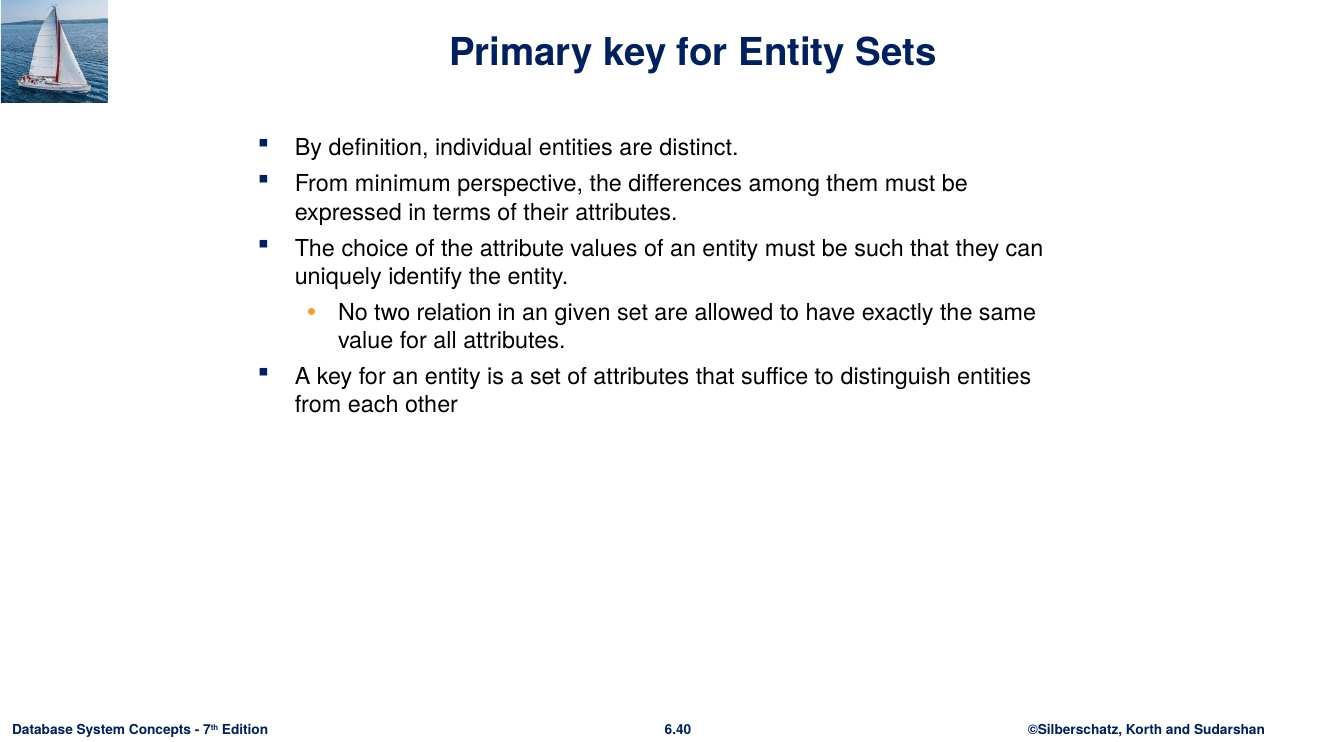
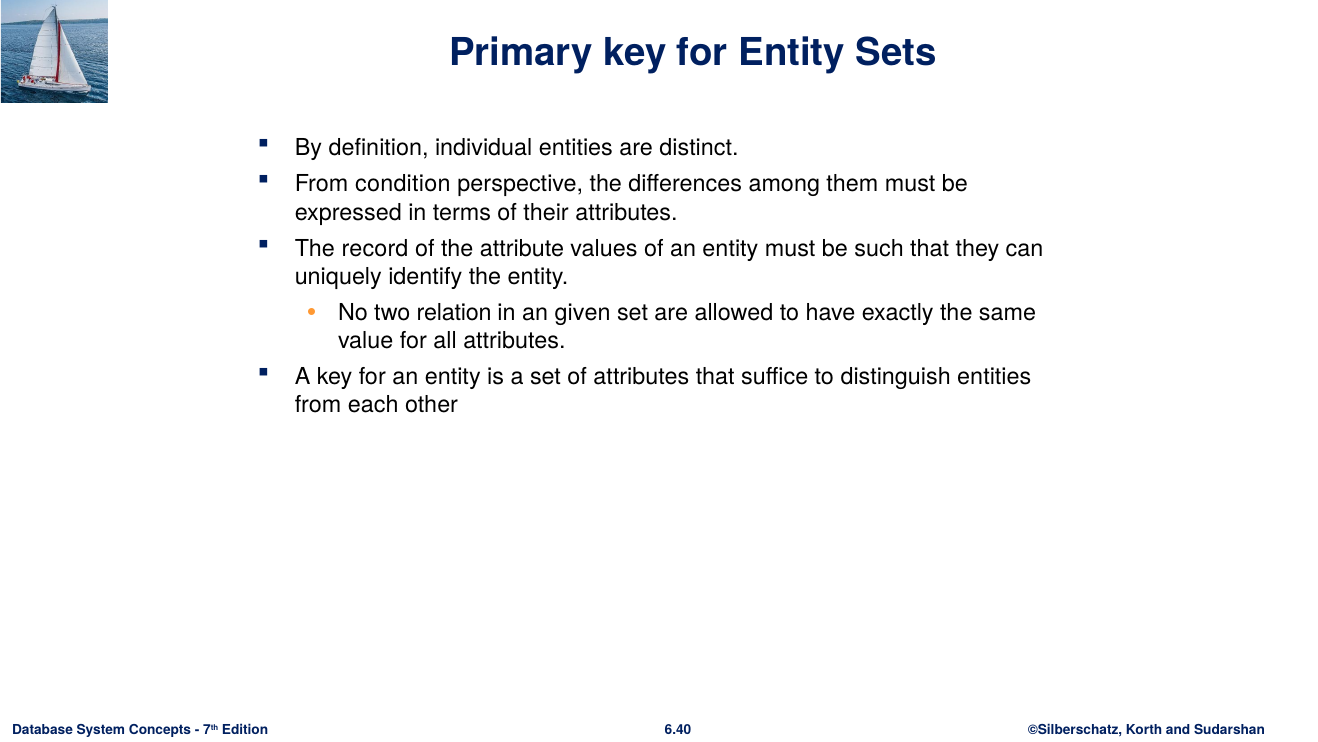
minimum: minimum -> condition
choice: choice -> record
